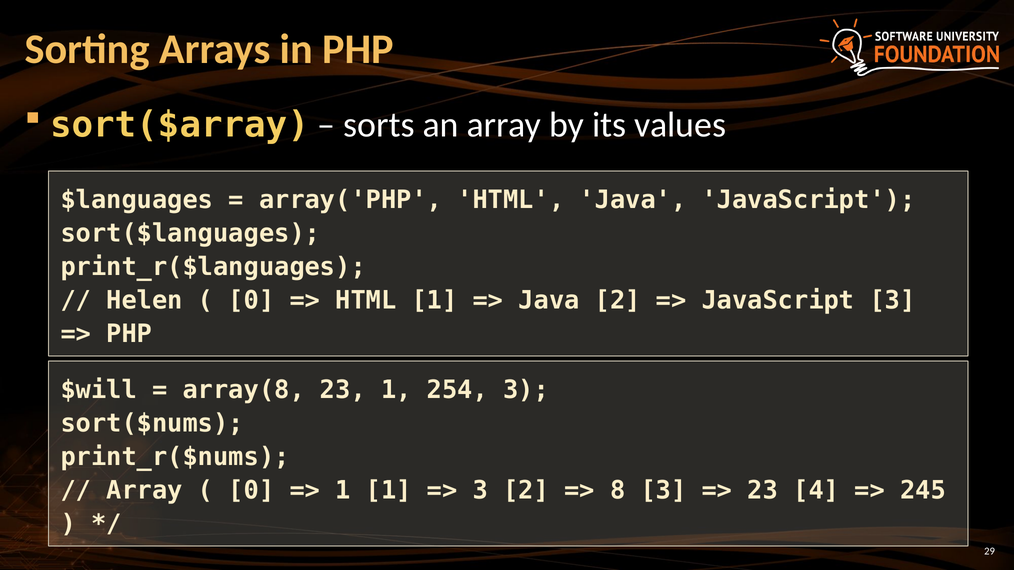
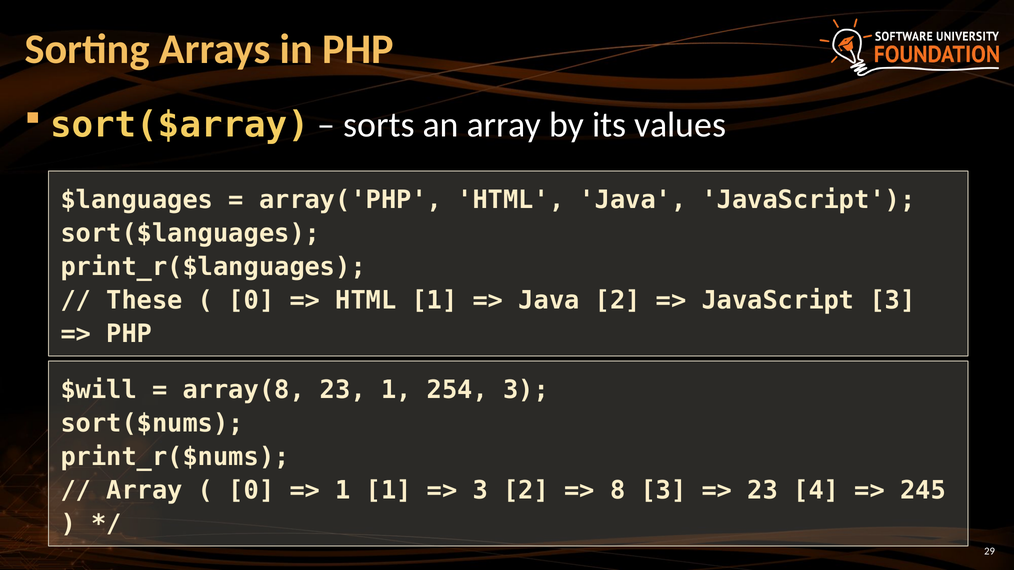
Helen: Helen -> These
